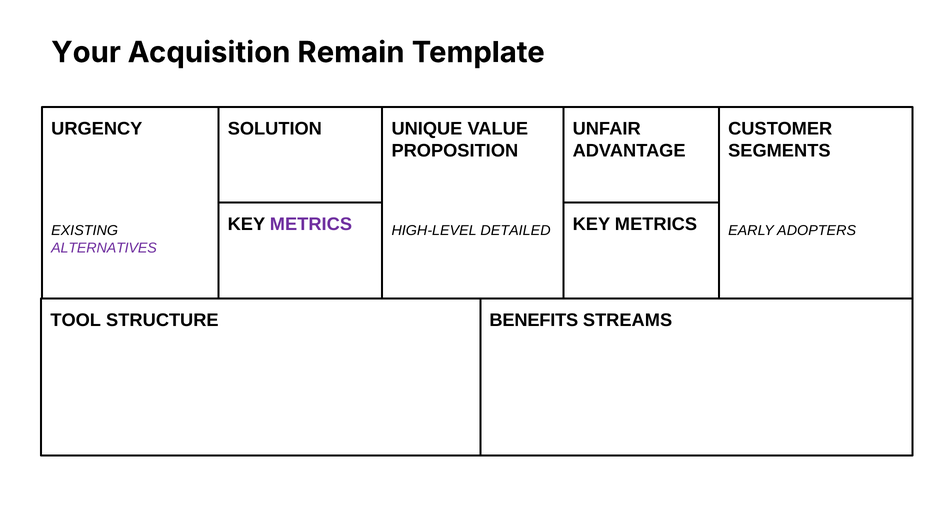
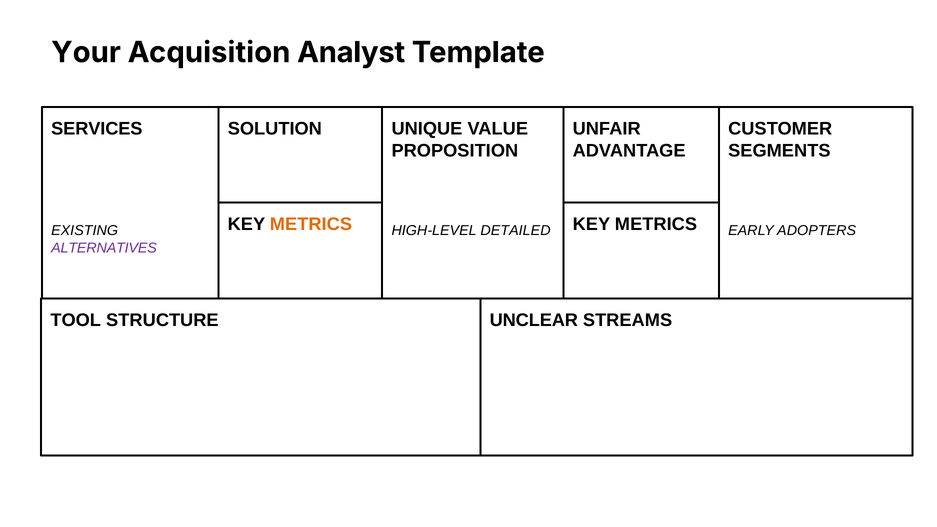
Remain: Remain -> Analyst
URGENCY: URGENCY -> SERVICES
METRICS at (311, 224) colour: purple -> orange
BENEFITS: BENEFITS -> UNCLEAR
